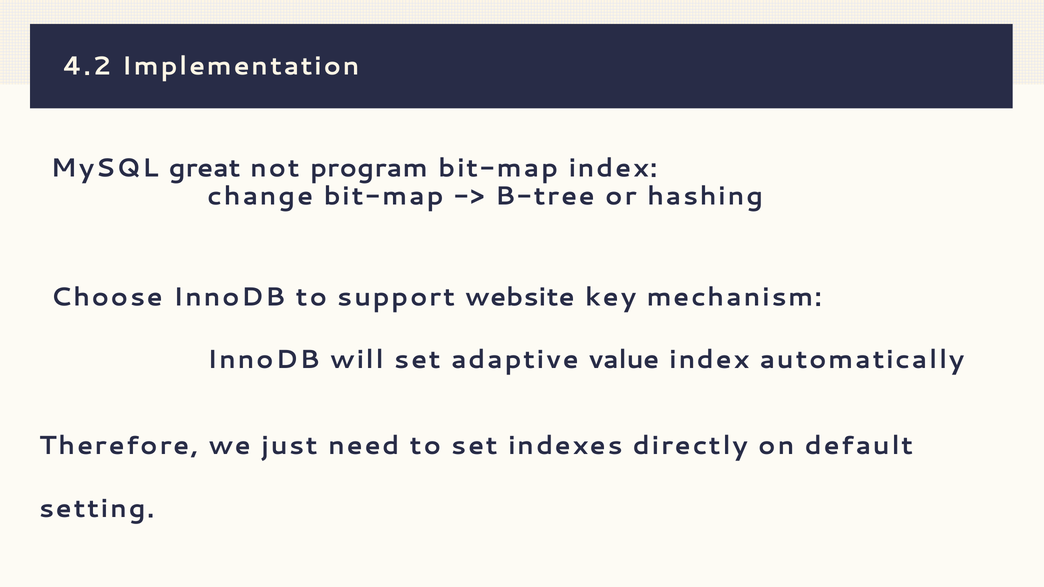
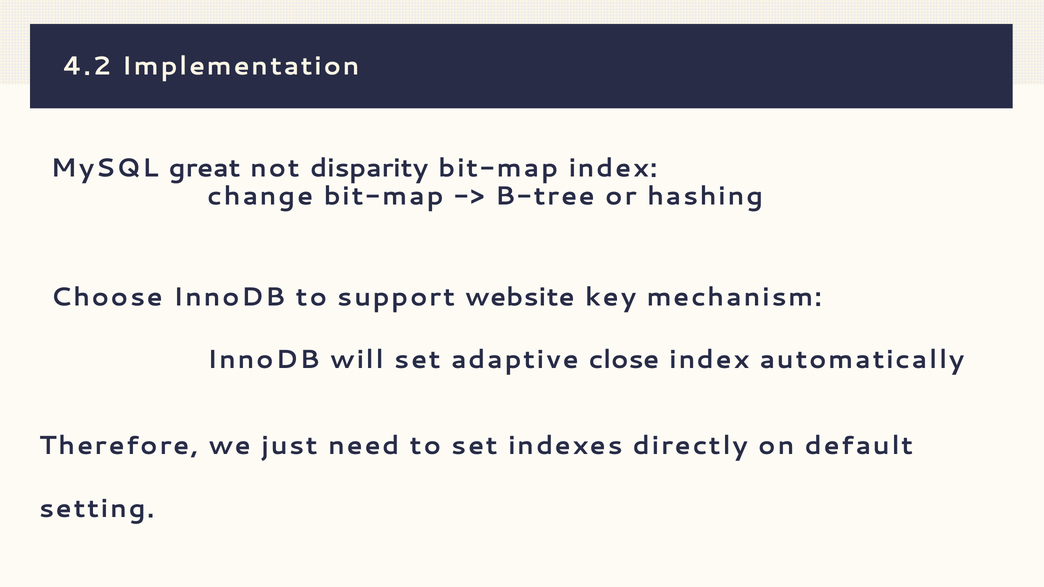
program: program -> disparity
value: value -> close
